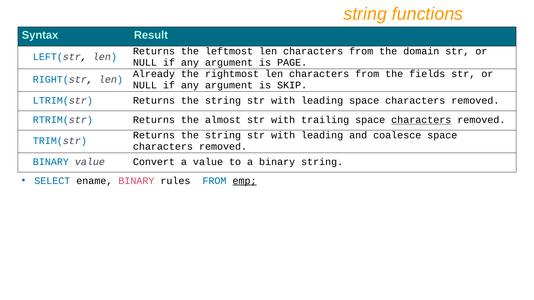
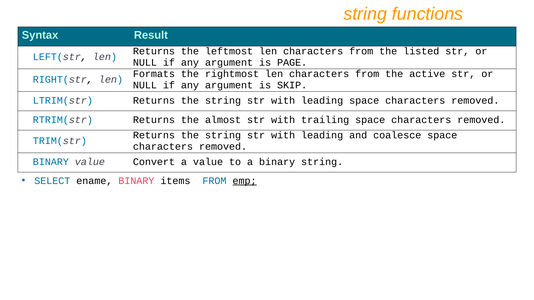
domain: domain -> listed
Already: Already -> Formats
fields: fields -> active
characters at (421, 120) underline: present -> none
rules: rules -> items
